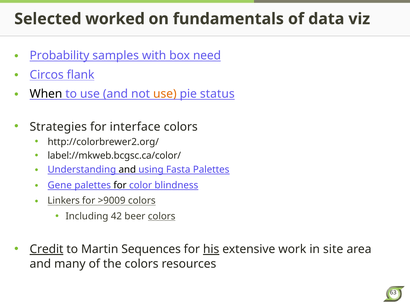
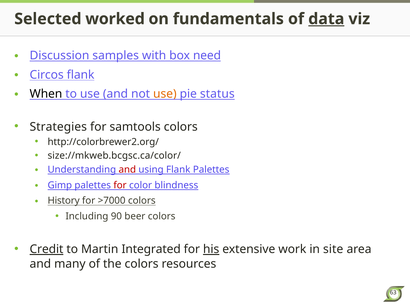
data underline: none -> present
Probability: Probability -> Discussion
interface: interface -> samtools
label://mkweb.bcgsc.ca/color/: label://mkweb.bcgsc.ca/color/ -> size://mkweb.bcgsc.ca/color/
and at (127, 169) colour: black -> red
using Fasta: Fasta -> Flank
Gene: Gene -> Gimp
for at (120, 185) colour: black -> red
Linkers: Linkers -> History
>9009: >9009 -> >7000
42: 42 -> 90
colors at (162, 216) underline: present -> none
Sequences: Sequences -> Integrated
